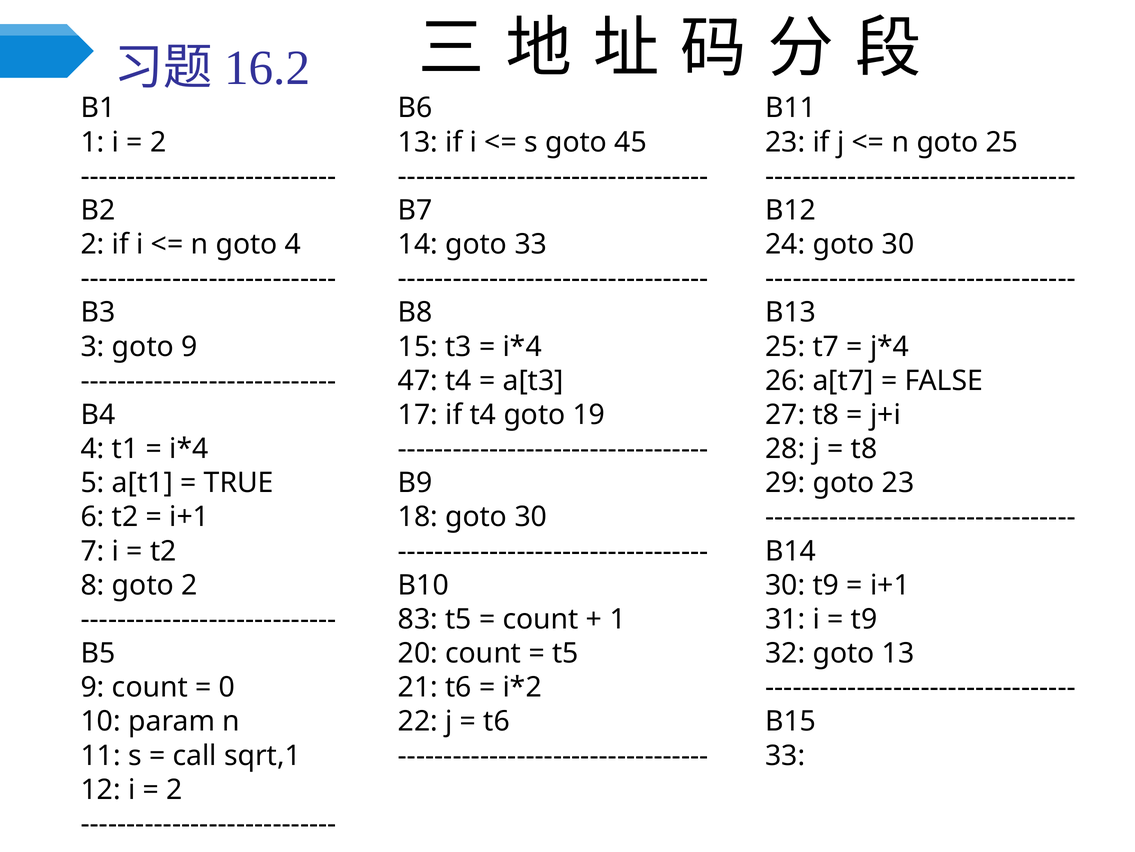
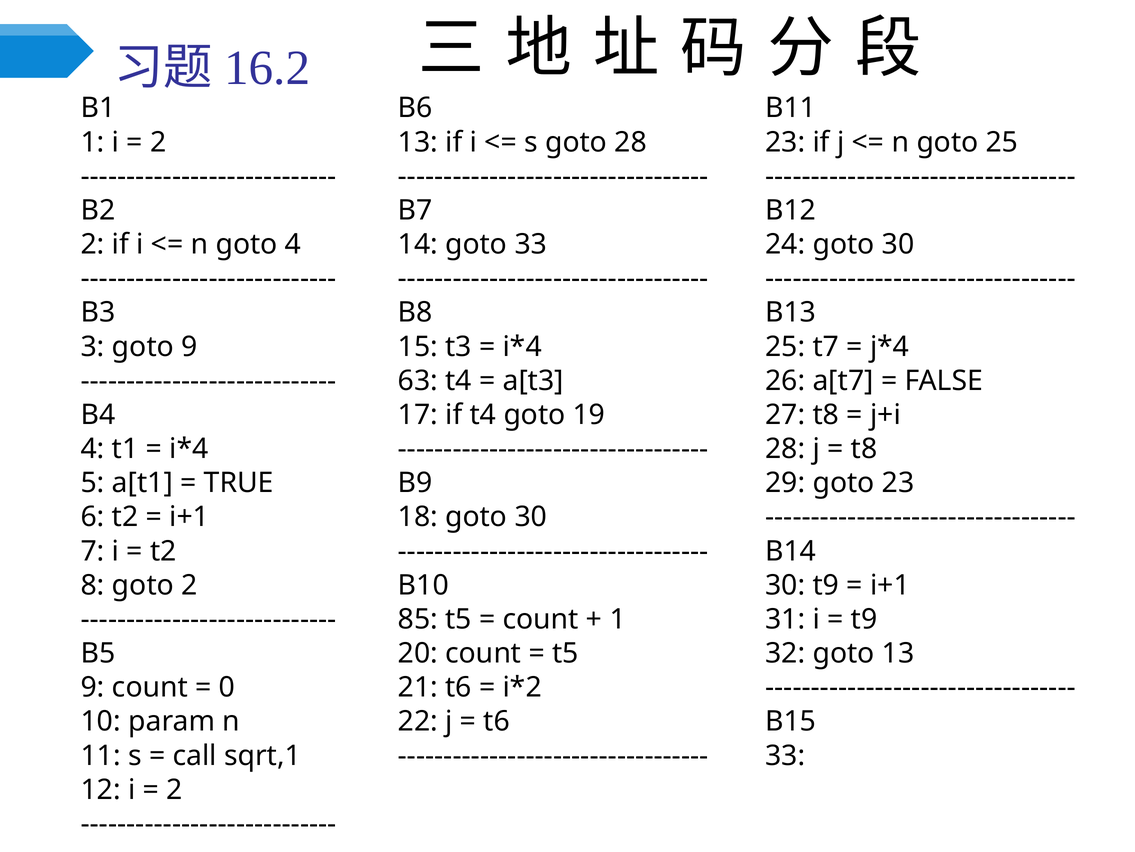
goto 45: 45 -> 28
47: 47 -> 63
83: 83 -> 85
